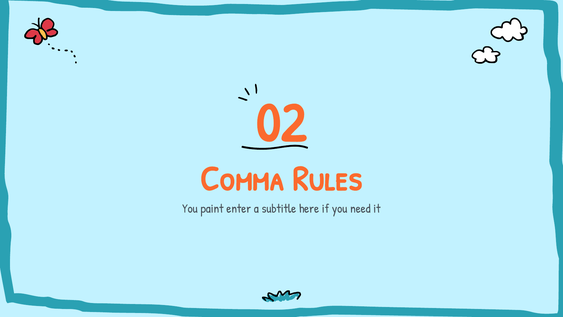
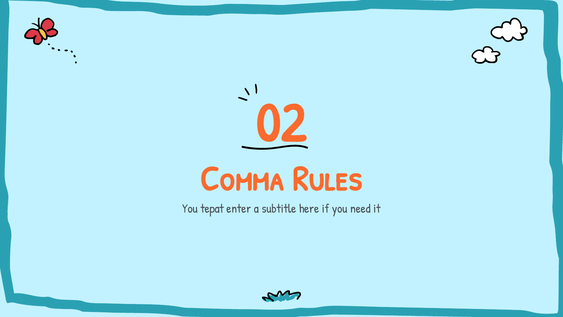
paint: paint -> tepat
